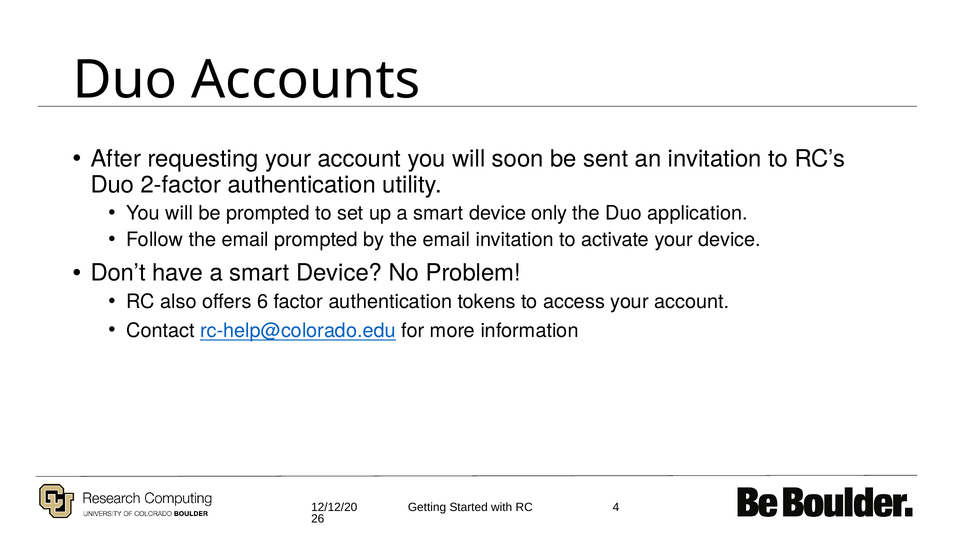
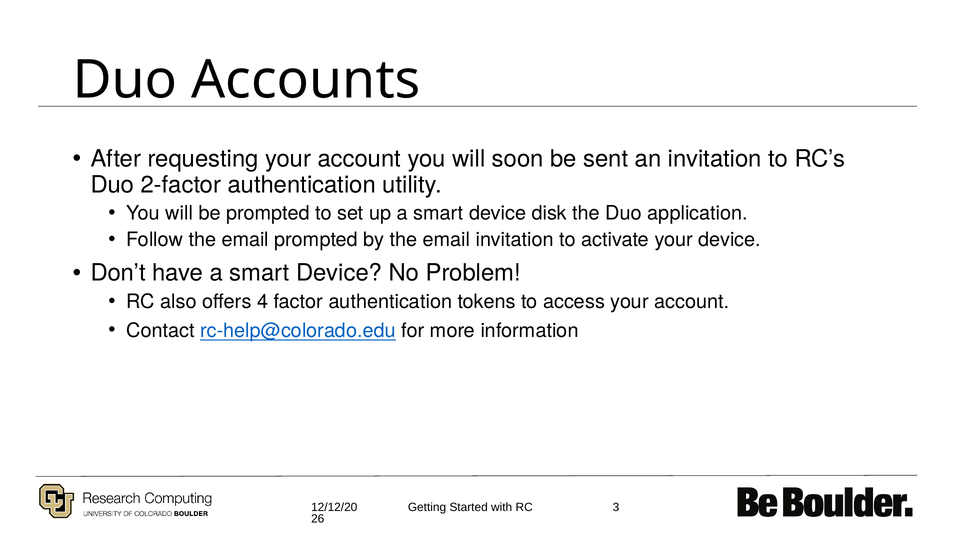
only: only -> disk
6: 6 -> 4
4: 4 -> 3
